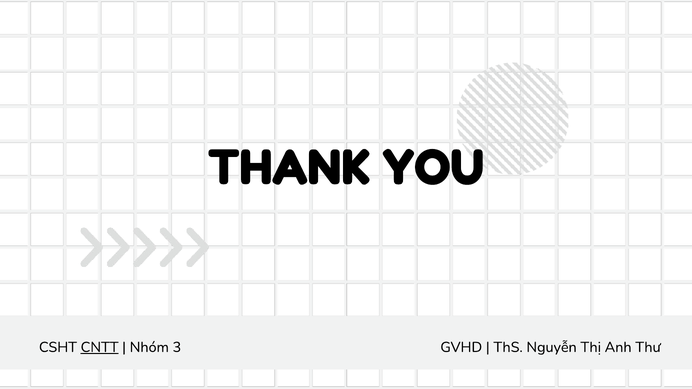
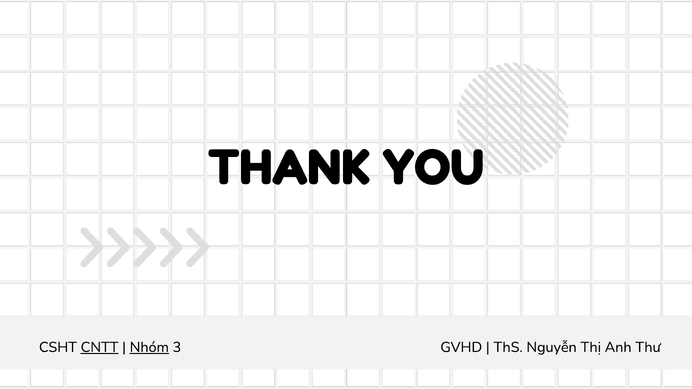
Nhóm underline: none -> present
